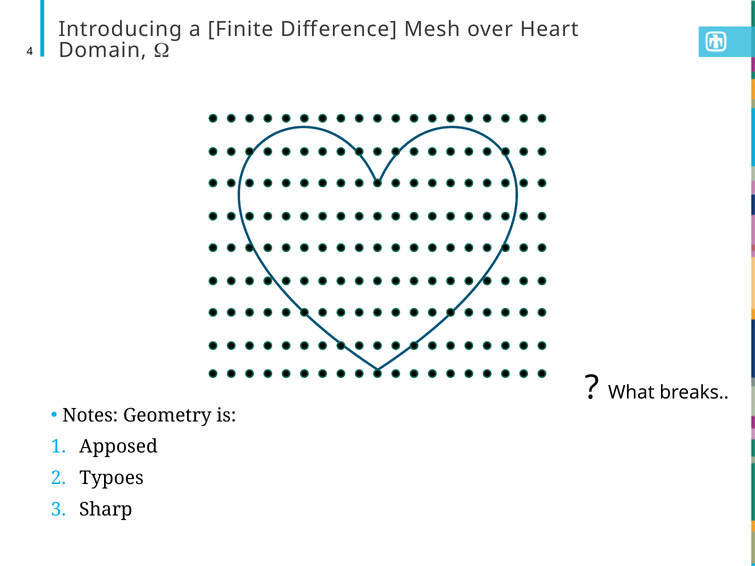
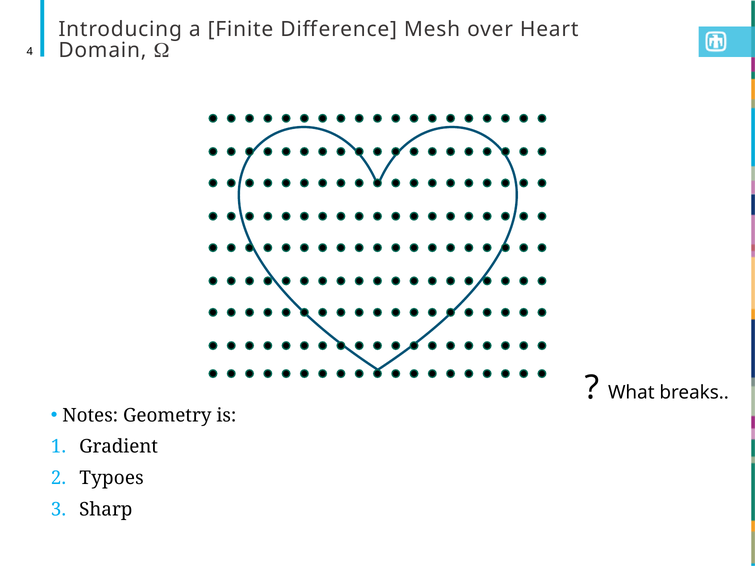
Apposed: Apposed -> Gradient
